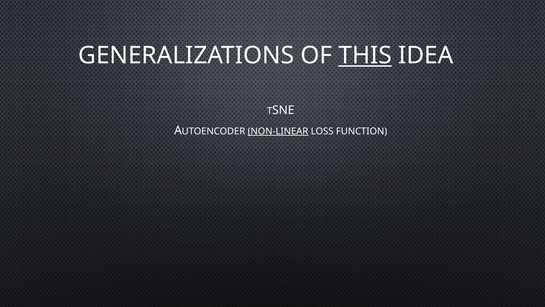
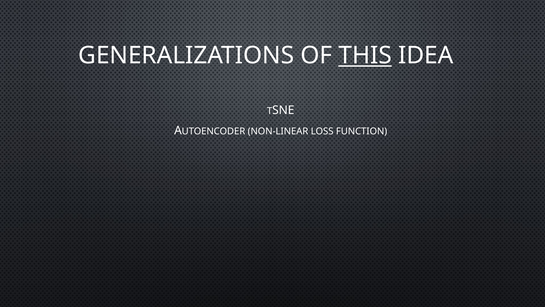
NON-LINEAR underline: present -> none
